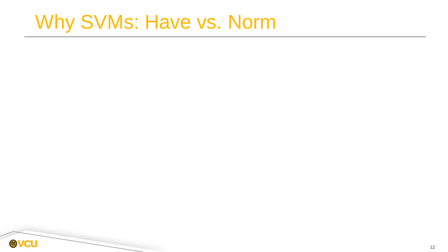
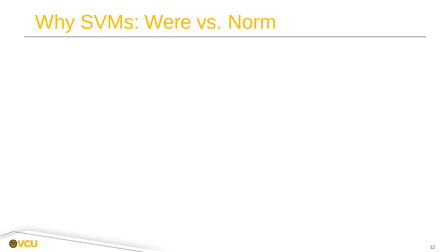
Have: Have -> Were
